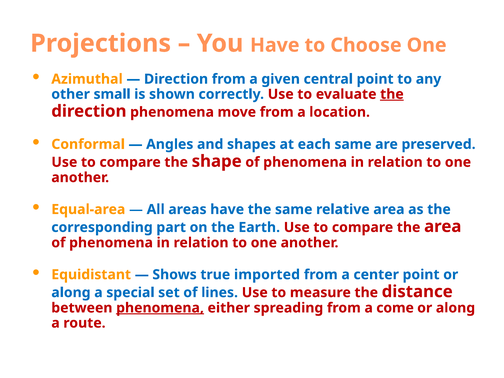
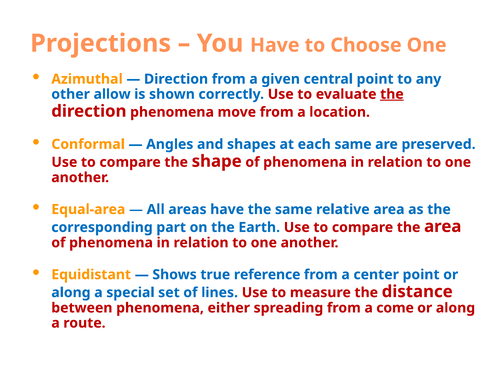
small: small -> allow
imported: imported -> reference
phenomena at (160, 308) underline: present -> none
